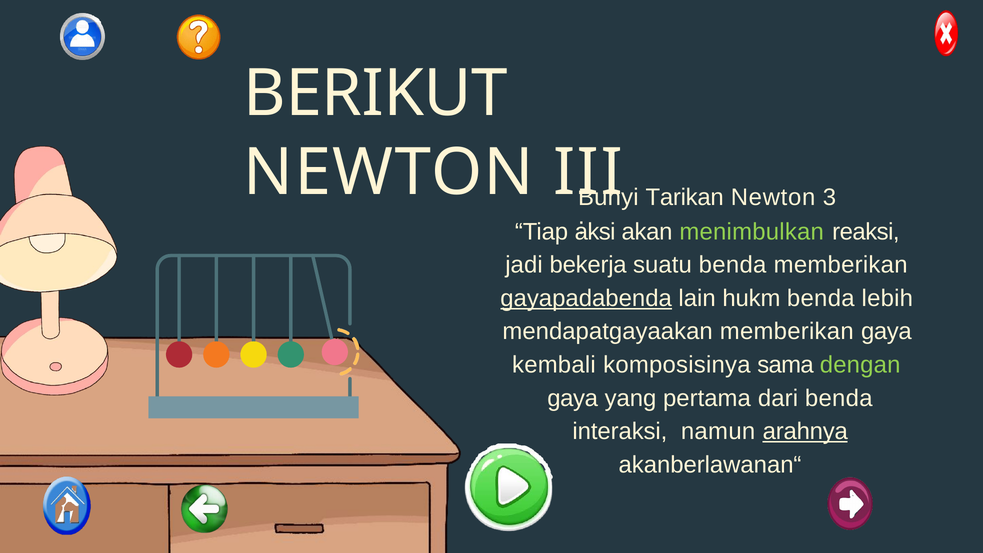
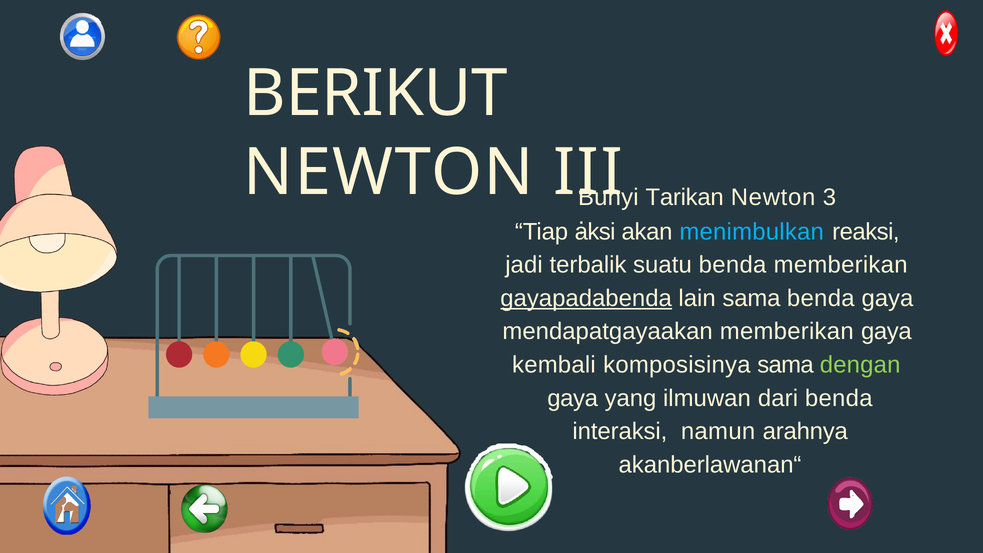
menimbulkan colour: light green -> light blue
bekerja: bekerja -> terbalik
lain hukm: hukm -> sama
benda lebih: lebih -> gaya
pertama: pertama -> ilmuwan
arahnya underline: present -> none
